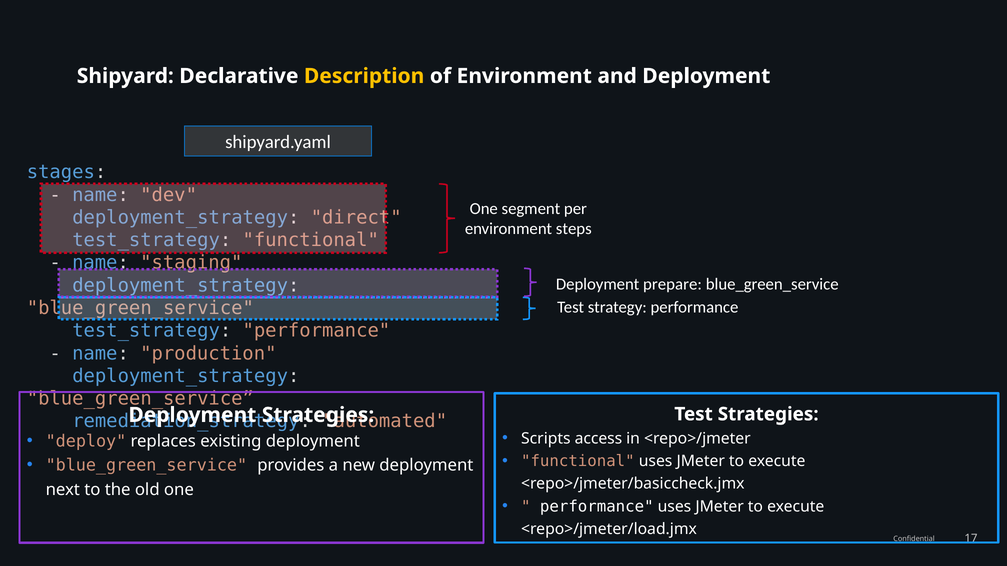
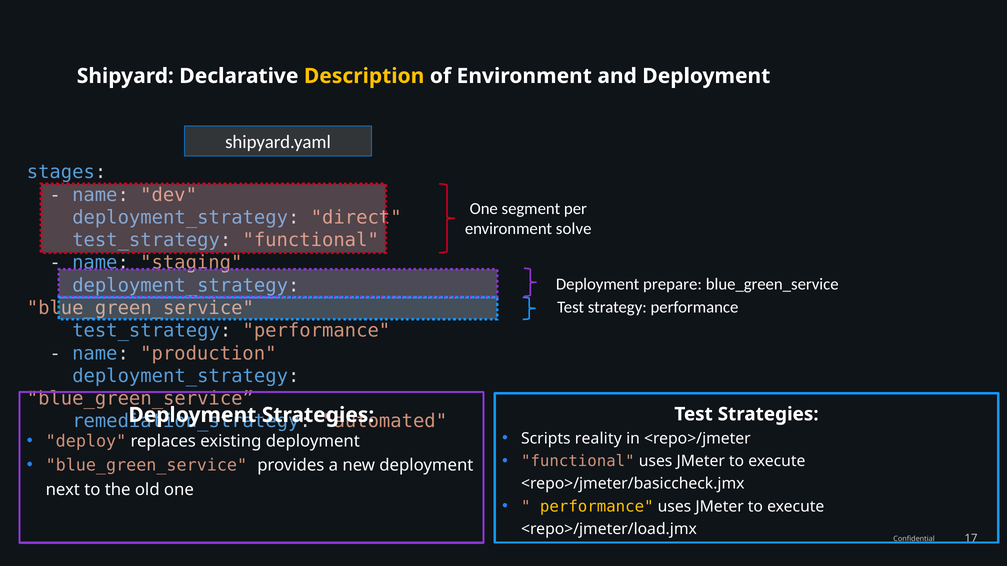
steps: steps -> solve
access: access -> reality
performance at (597, 507) colour: white -> yellow
